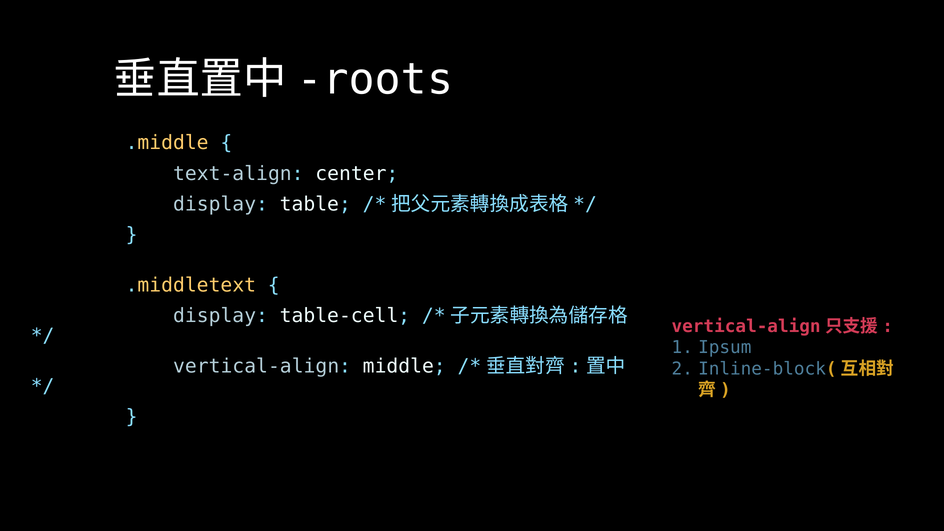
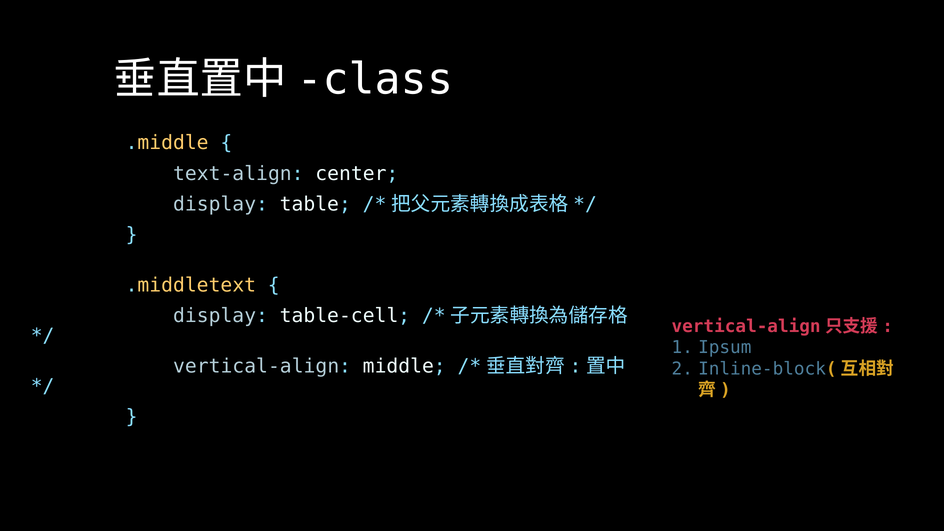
roots: roots -> class
